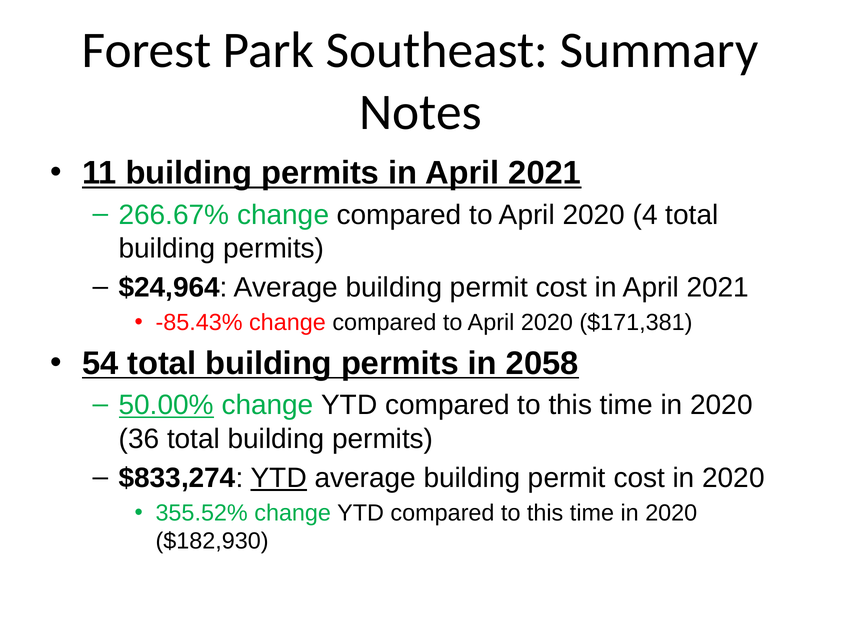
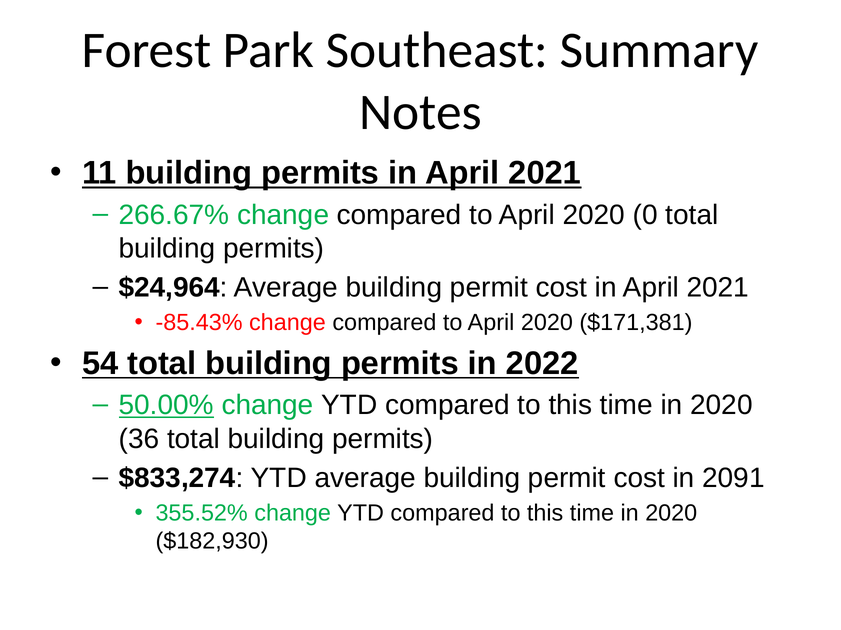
4: 4 -> 0
2058: 2058 -> 2022
YTD at (279, 479) underline: present -> none
cost in 2020: 2020 -> 2091
